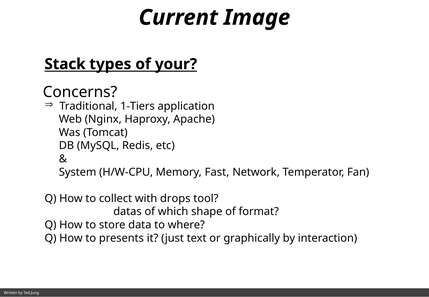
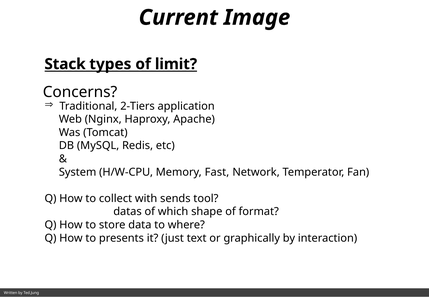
your: your -> limit
1-Tiers: 1-Tiers -> 2-Tiers
drops: drops -> sends
